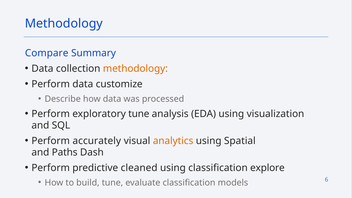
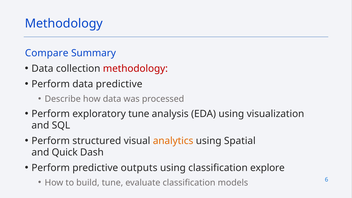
methodology at (135, 69) colour: orange -> red
data customize: customize -> predictive
accurately: accurately -> structured
Paths: Paths -> Quick
cleaned: cleaned -> outputs
